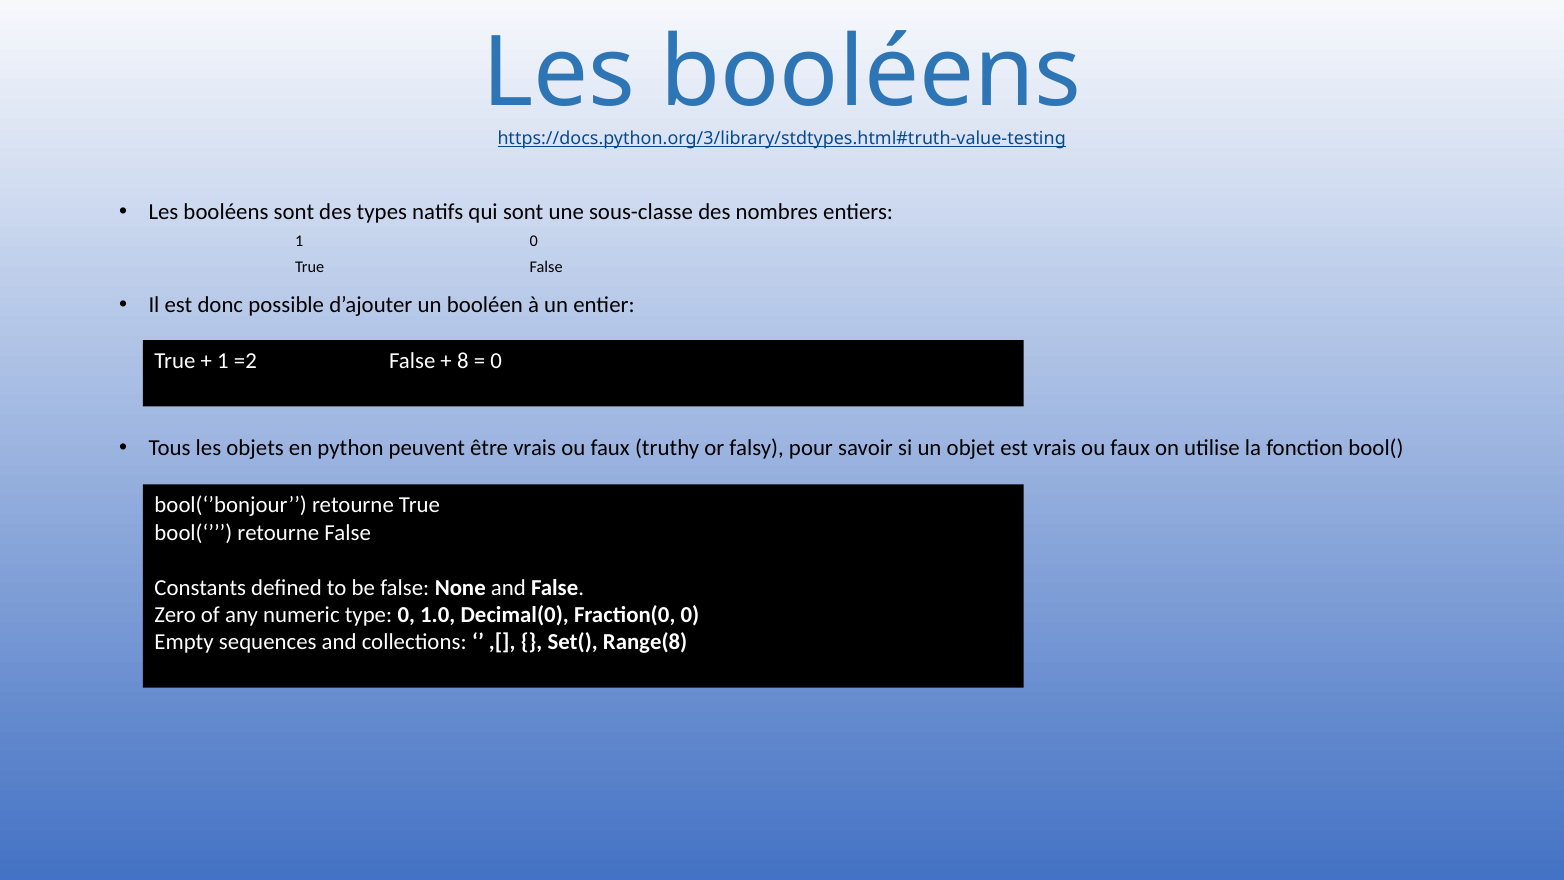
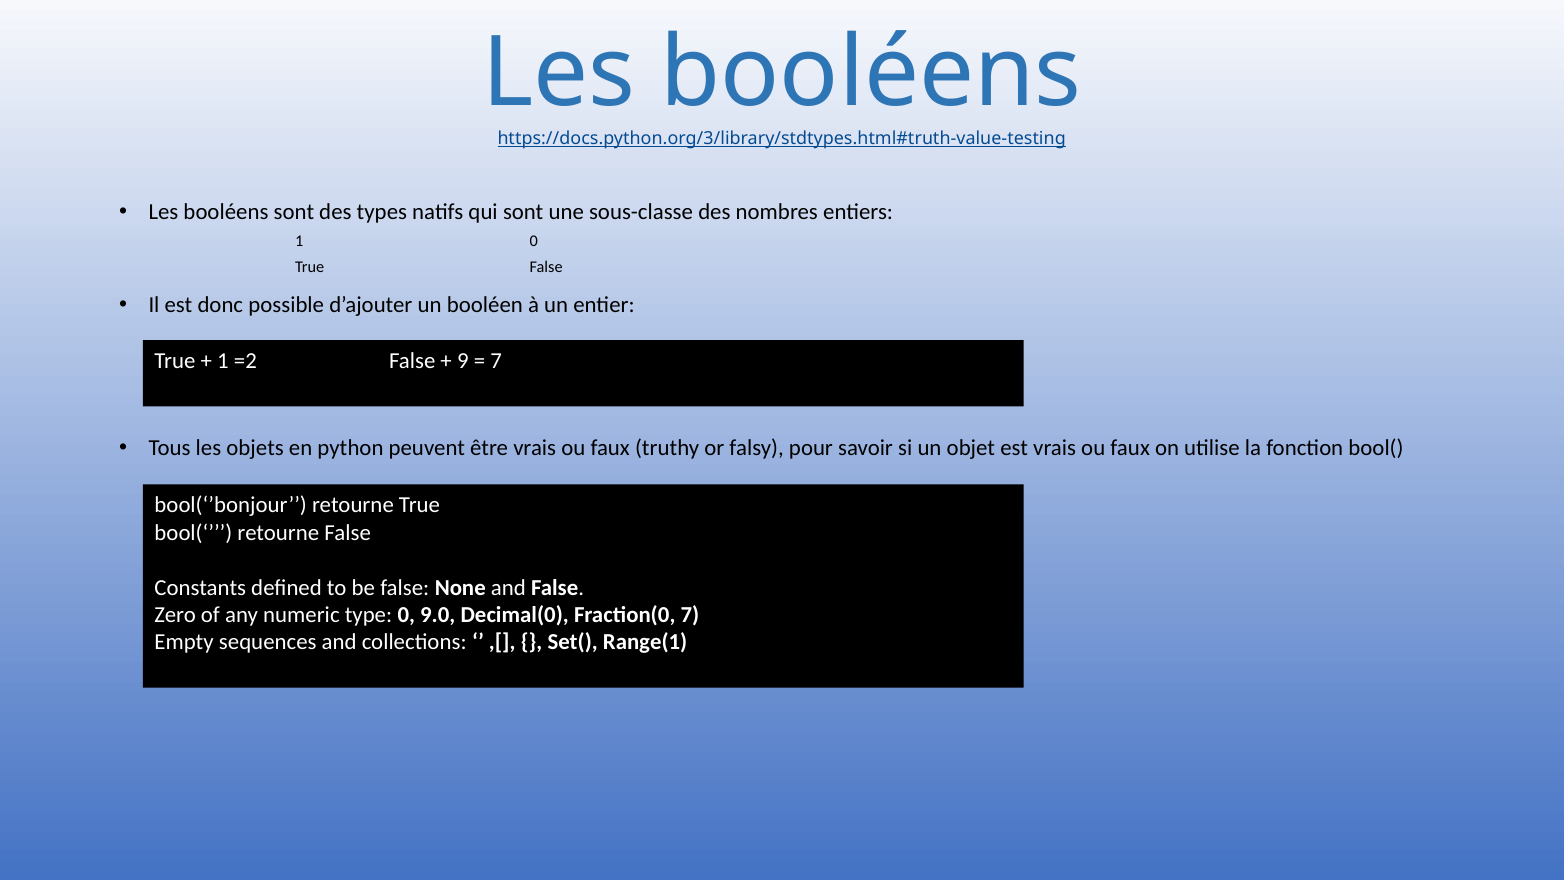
8: 8 -> 9
0 at (496, 361): 0 -> 7
1.0: 1.0 -> 9.0
Fraction(0 0: 0 -> 7
Range(8: Range(8 -> Range(1
